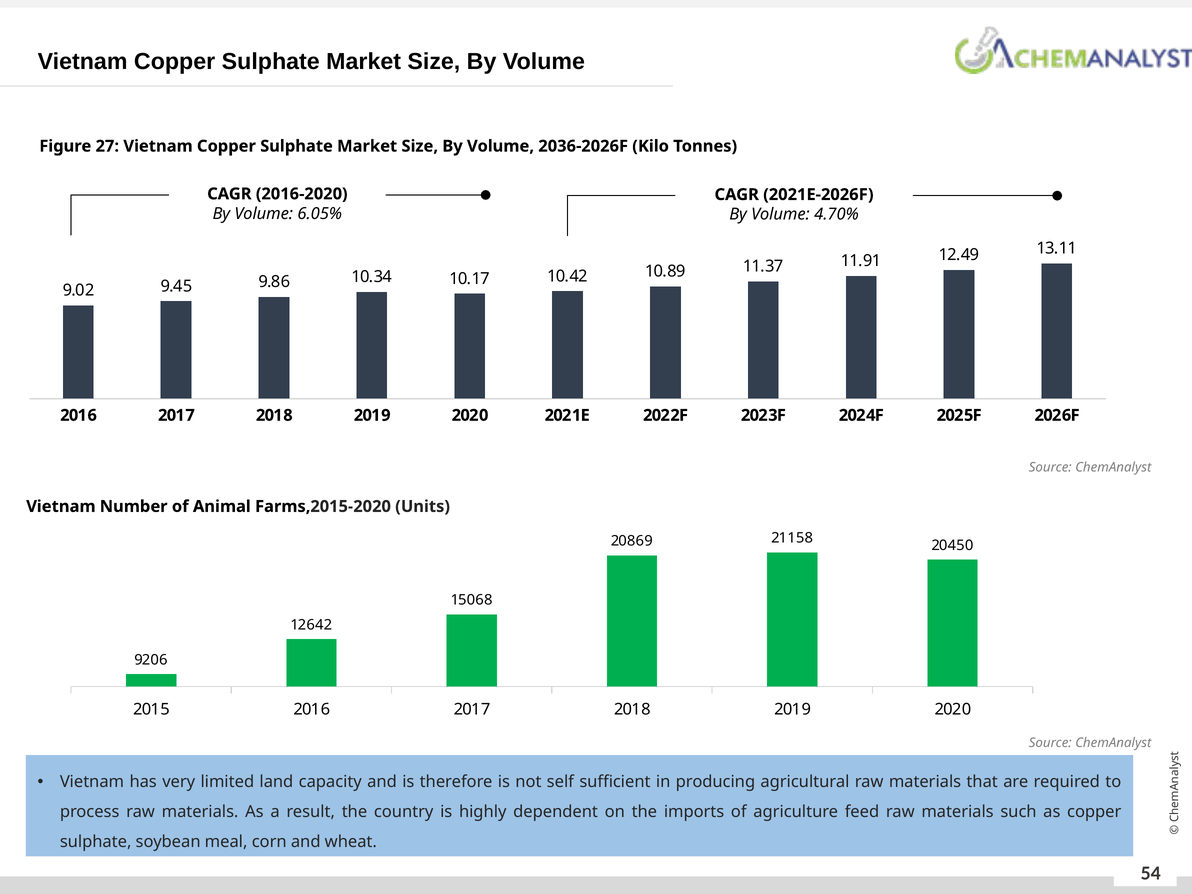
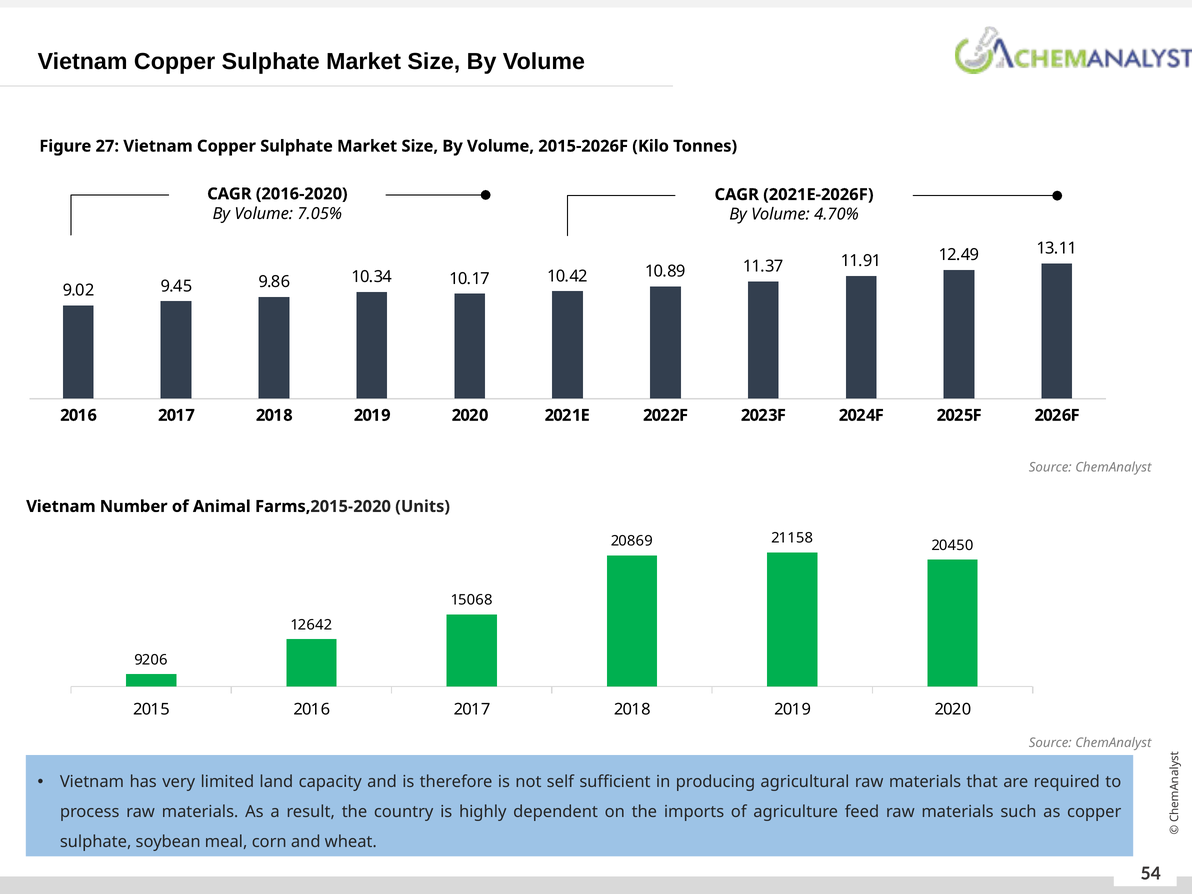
2036-2026F: 2036-2026F -> 2015-2026F
6.05%: 6.05% -> 7.05%
